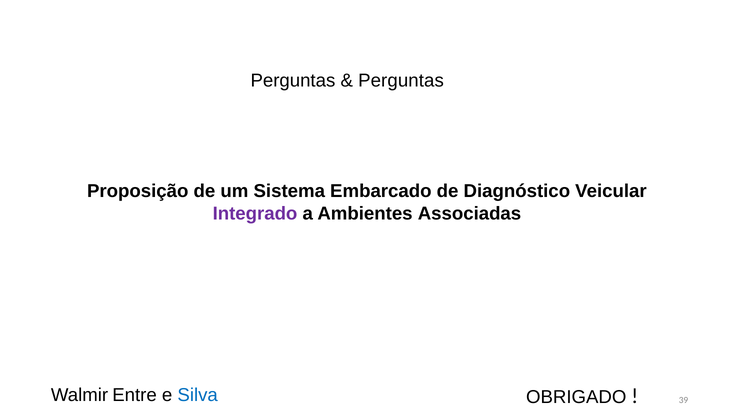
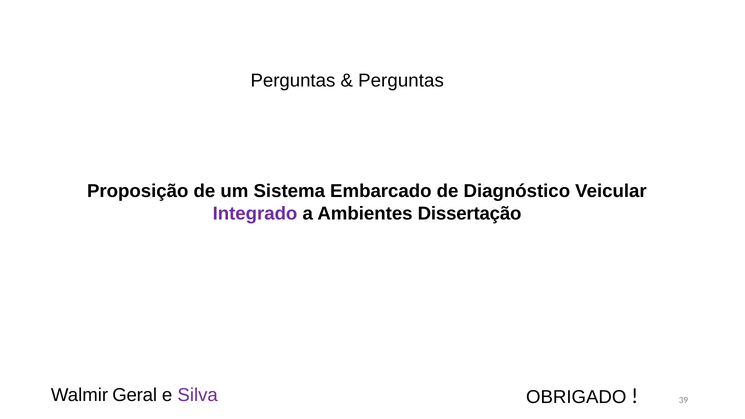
Associadas: Associadas -> Dissertação
Entre: Entre -> Geral
Silva colour: blue -> purple
